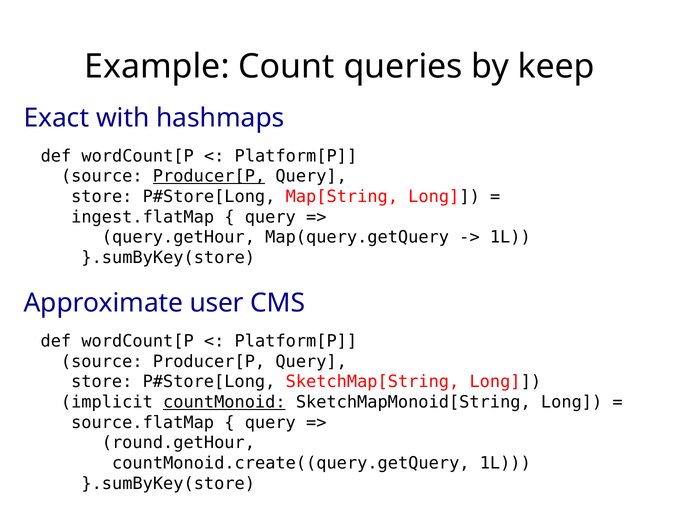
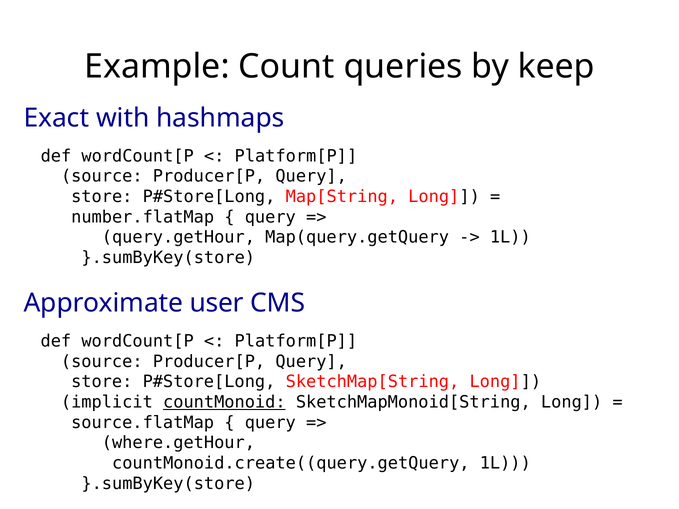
Producer[P at (209, 176) underline: present -> none
ingest.flatMap: ingest.flatMap -> number.flatMap
round.getHour: round.getHour -> where.getHour
